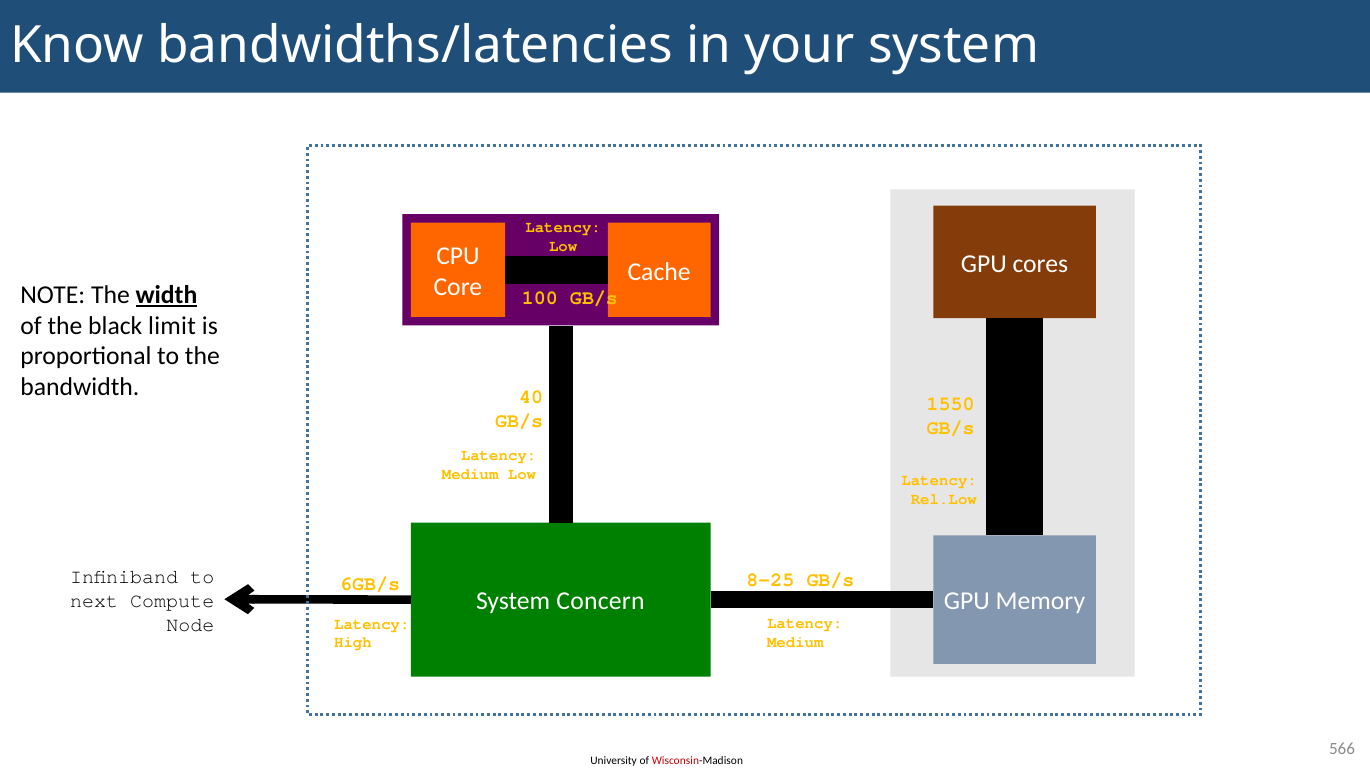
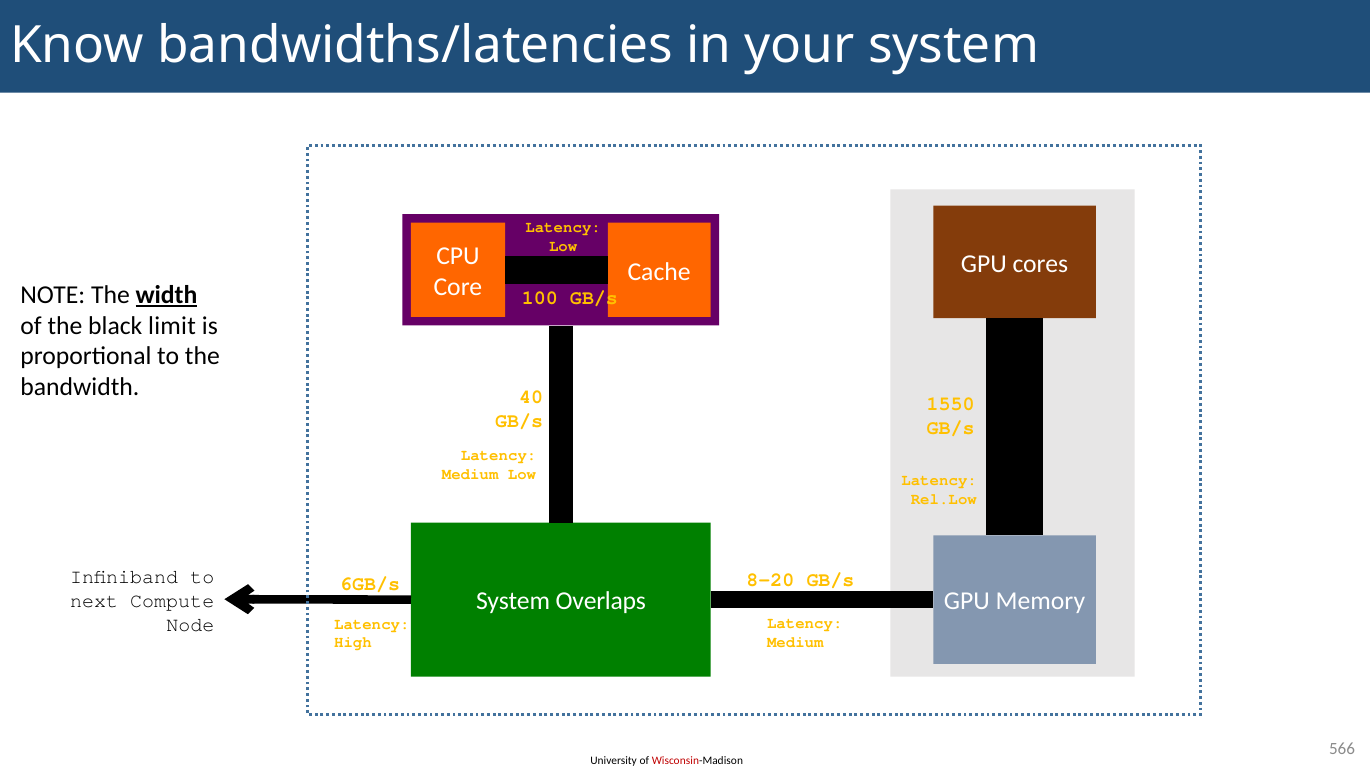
8-25: 8-25 -> 8-20
Concern: Concern -> Overlaps
